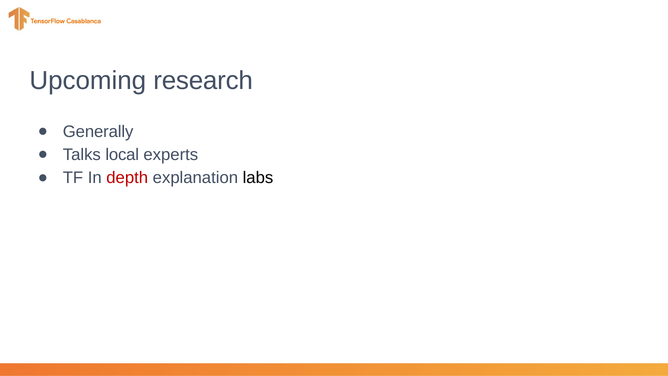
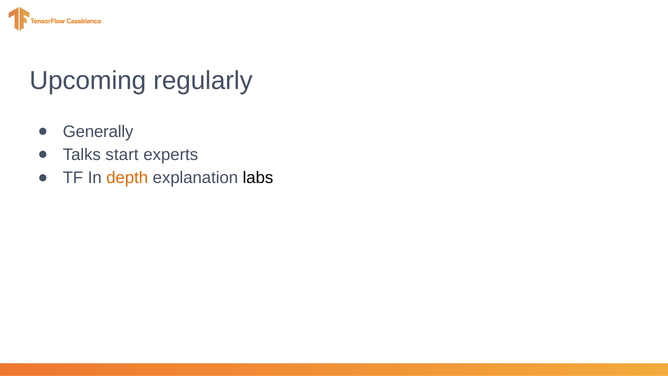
research: research -> regularly
local: local -> start
depth colour: red -> orange
